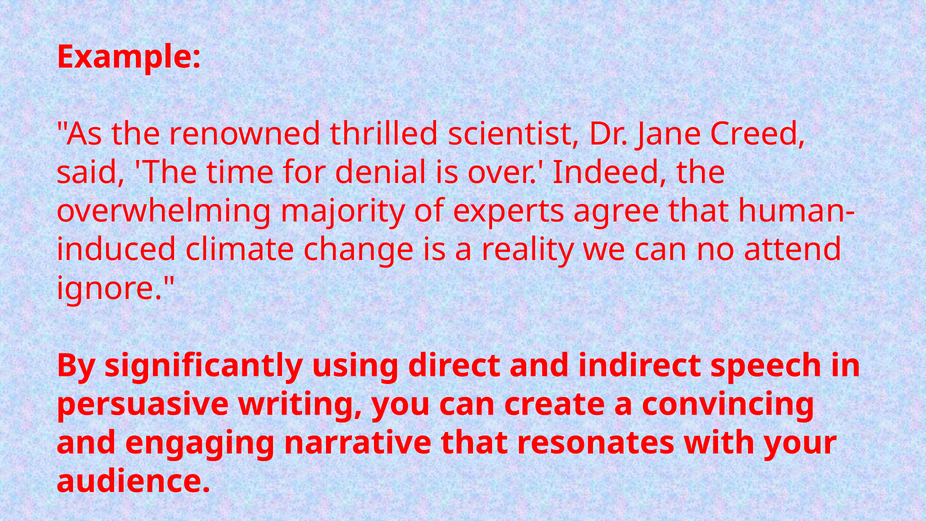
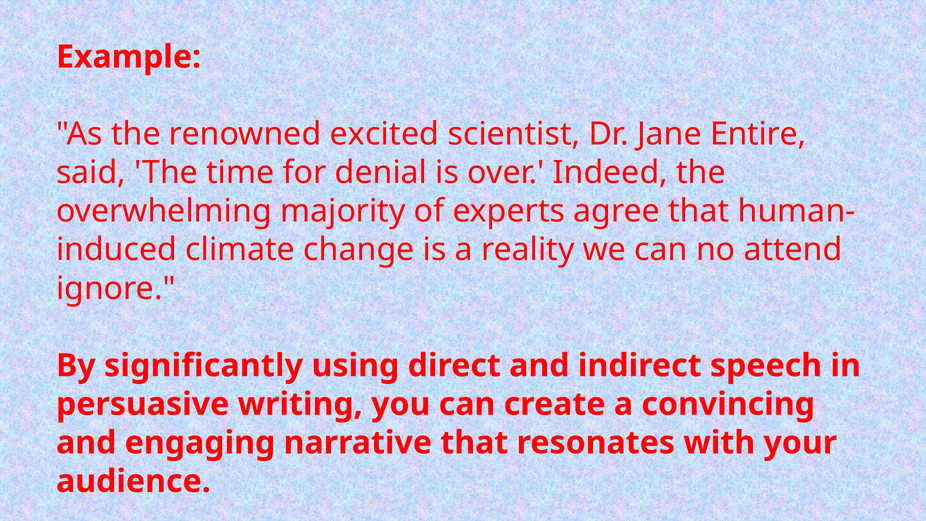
thrilled: thrilled -> excited
Creed: Creed -> Entire
